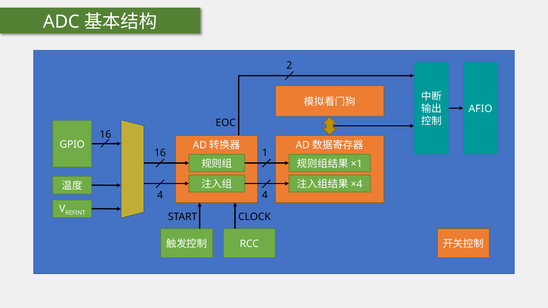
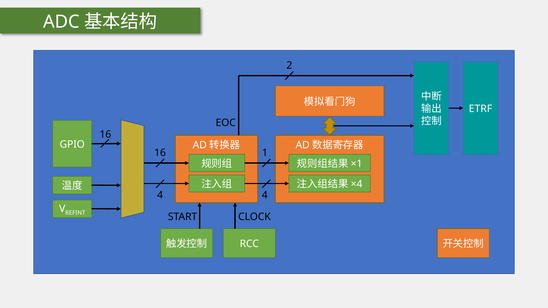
AFIO: AFIO -> ETRF
